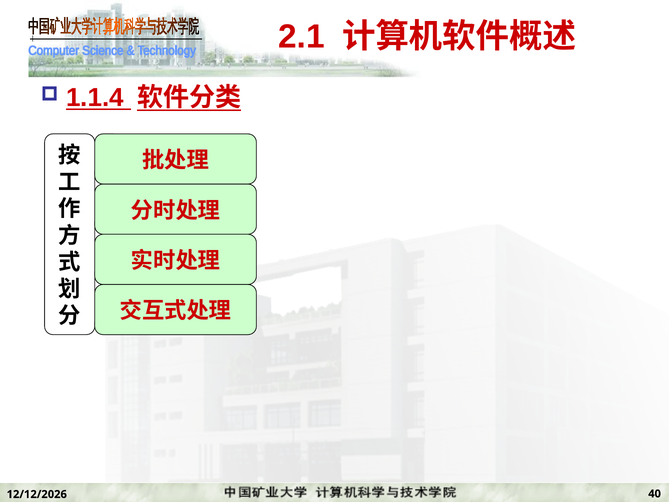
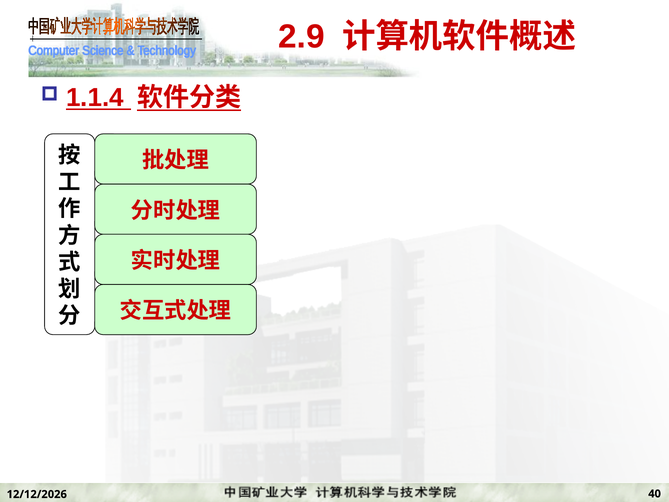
2.1: 2.1 -> 2.9
